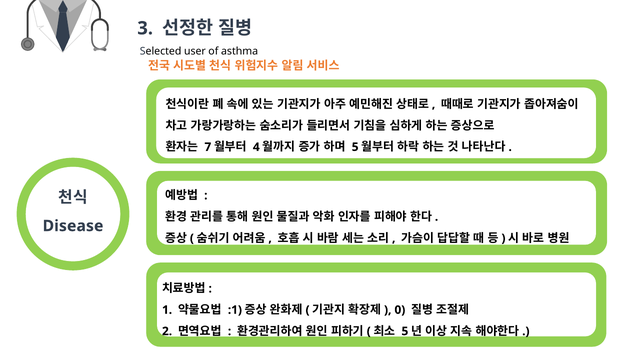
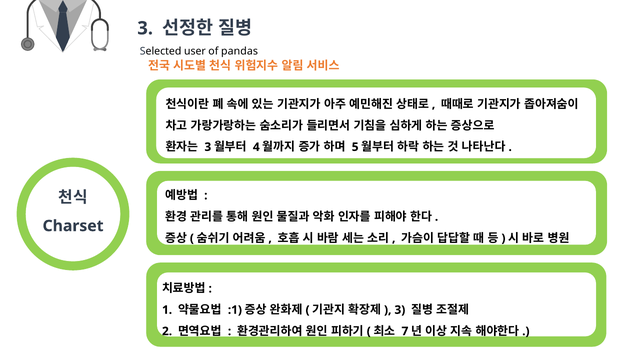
asthma: asthma -> pandas
7 at (208, 147): 7 -> 3
Disease: Disease -> Charset
0 at (400, 310): 0 -> 3
5 at (405, 331): 5 -> 7
